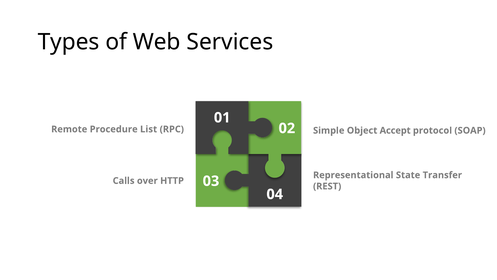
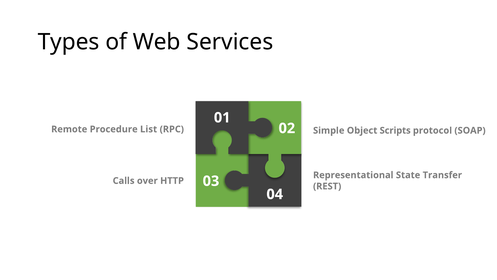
Accept: Accept -> Scripts
